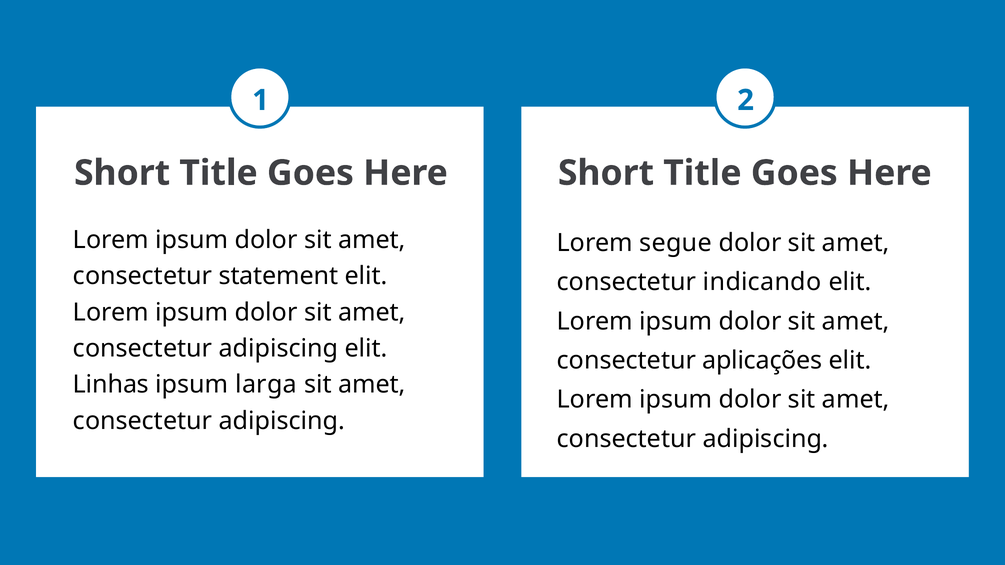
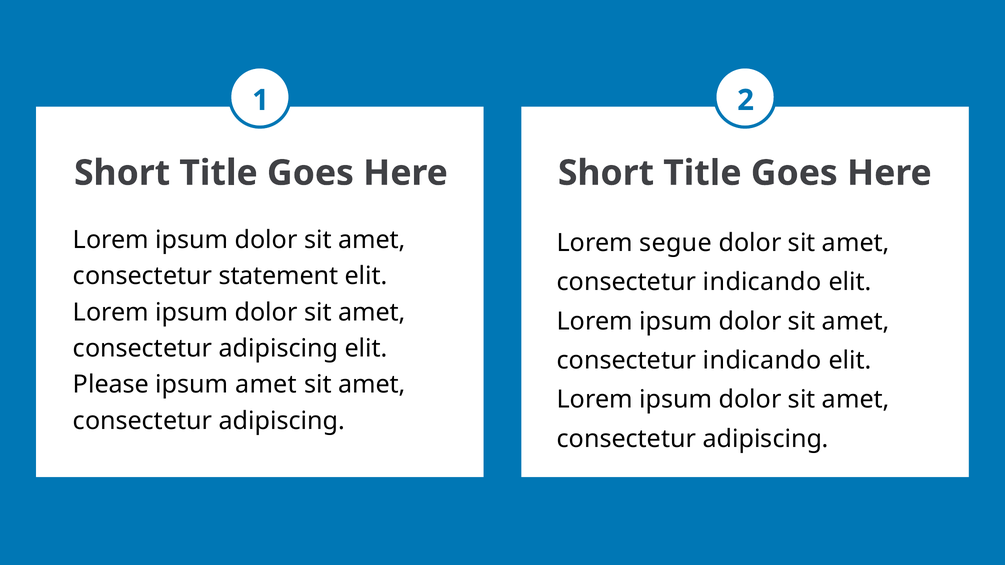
aplicações at (762, 361): aplicações -> indicando
Linhas: Linhas -> Please
ipsum larga: larga -> amet
